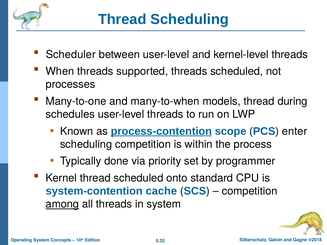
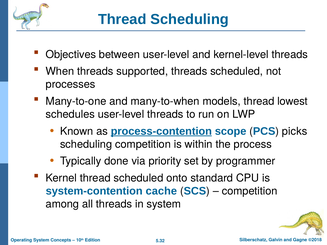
Scheduler: Scheduler -> Objectives
during: during -> lowest
enter: enter -> picks
among underline: present -> none
